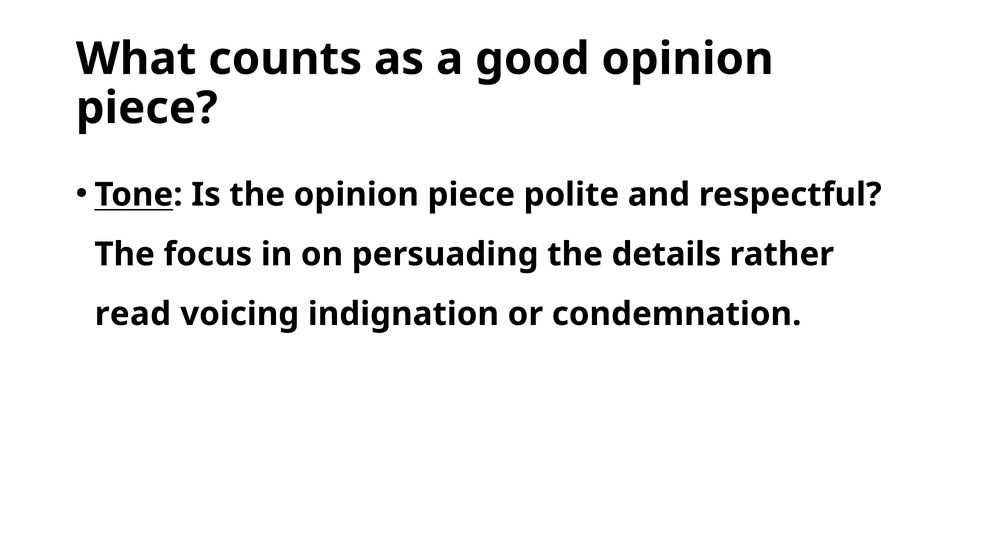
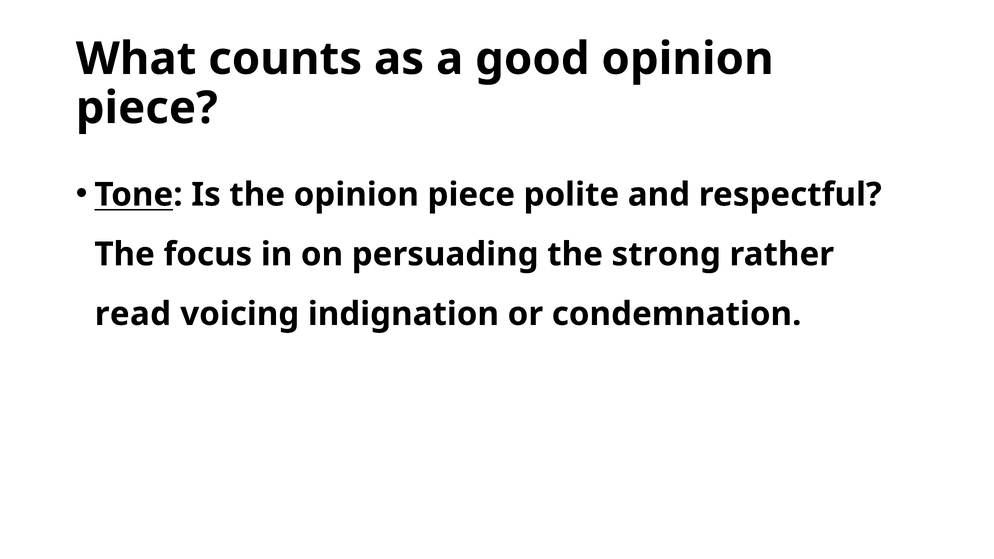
details: details -> strong
